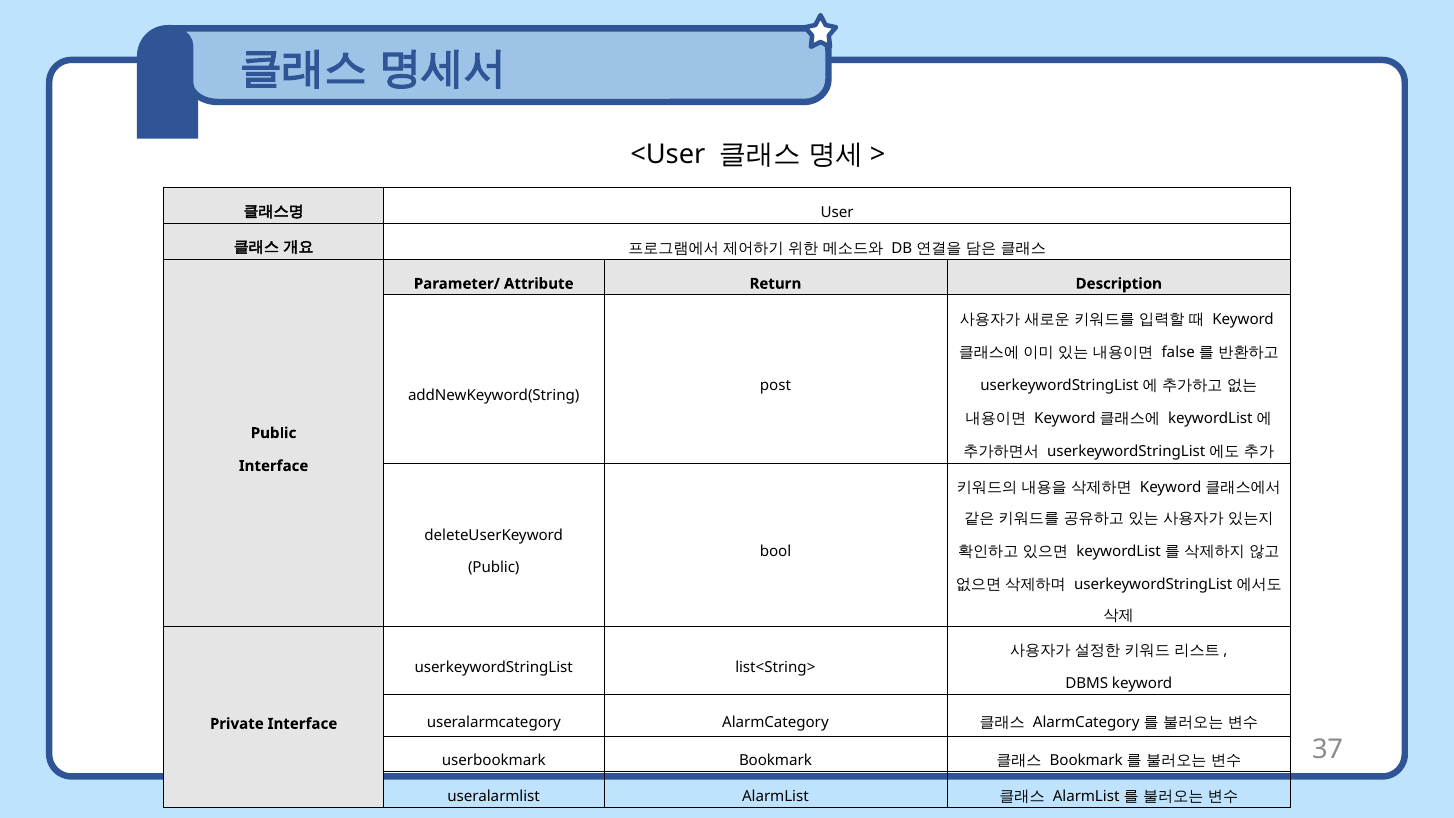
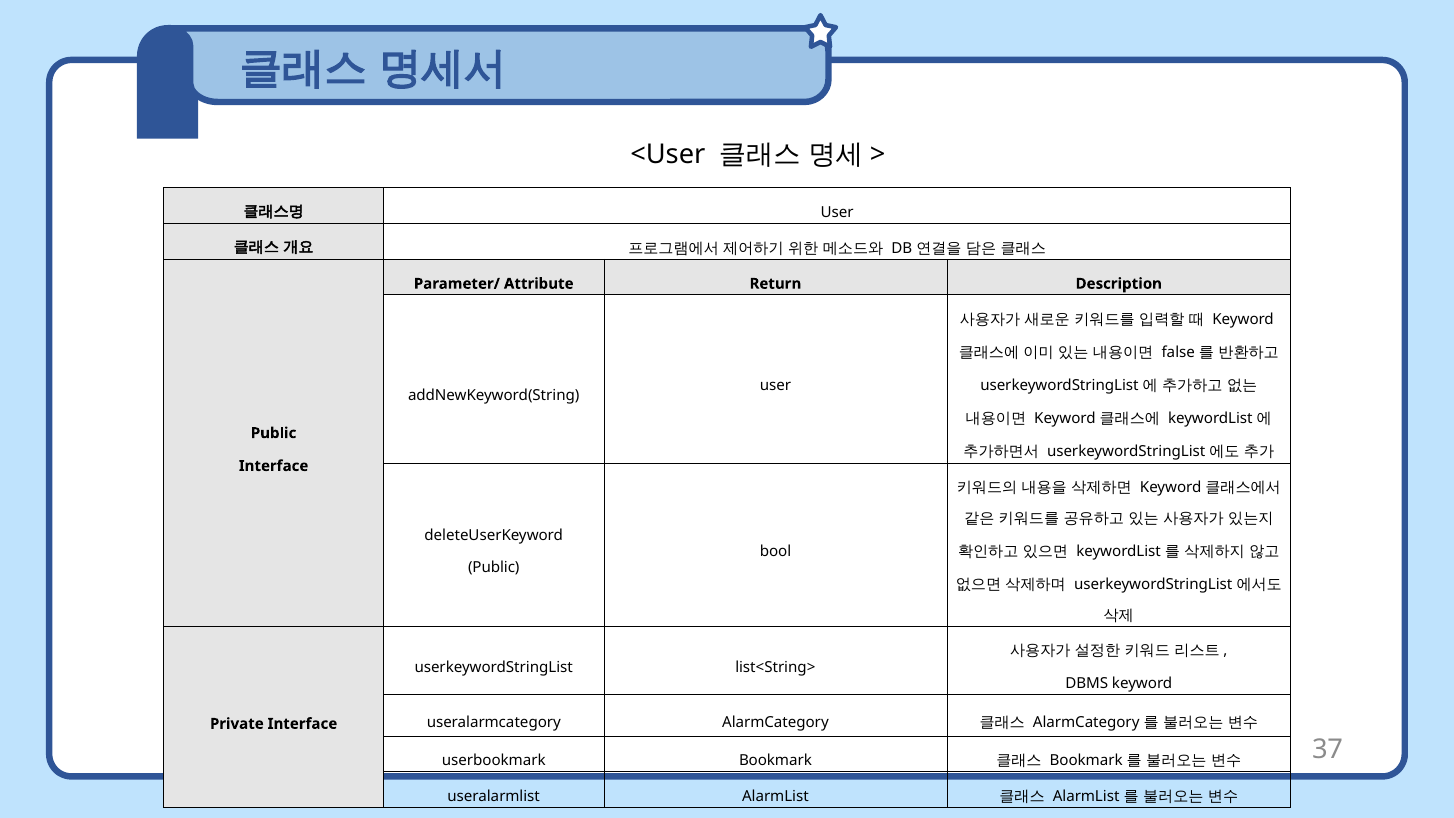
post at (775, 386): post -> user
